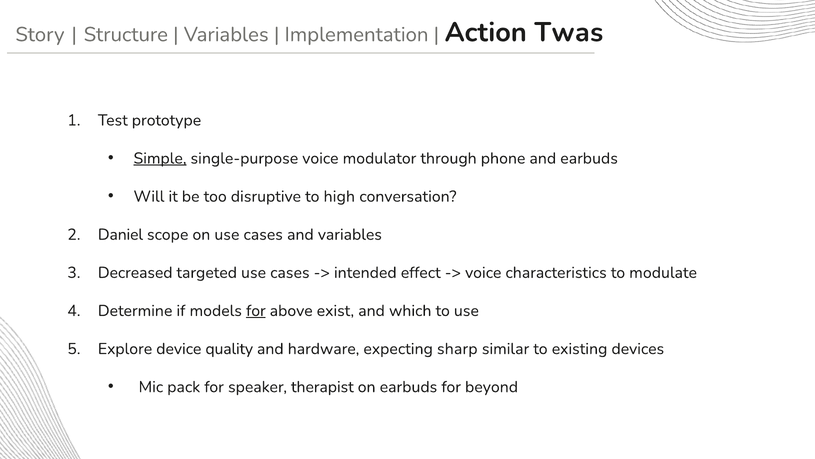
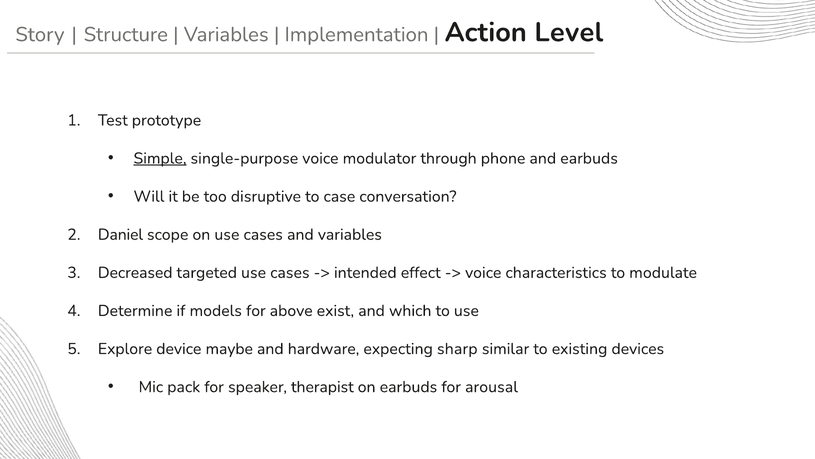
Twas: Twas -> Level
high: high -> case
for at (256, 310) underline: present -> none
quality: quality -> maybe
beyond: beyond -> arousal
